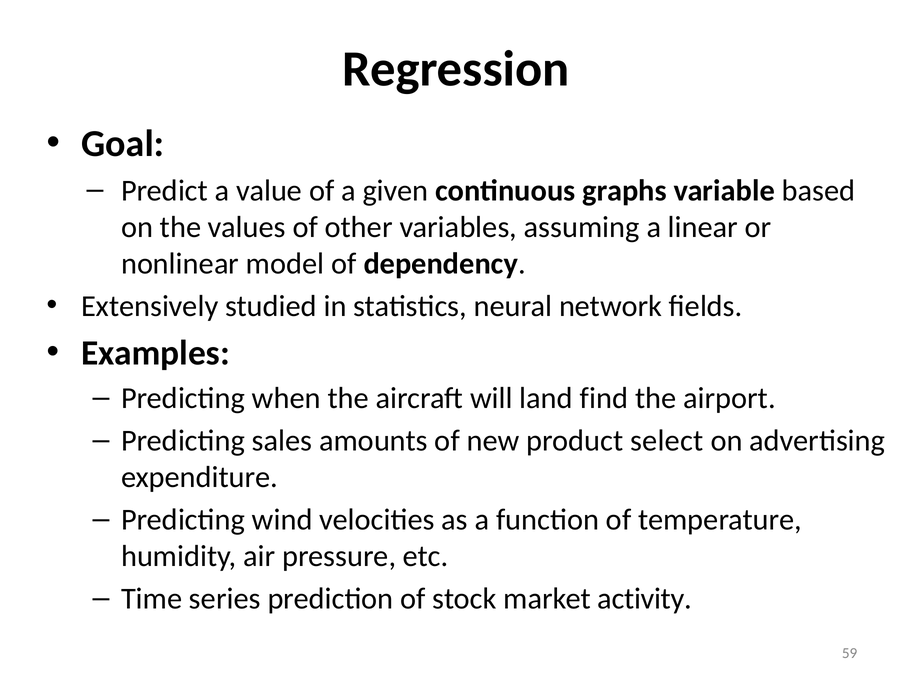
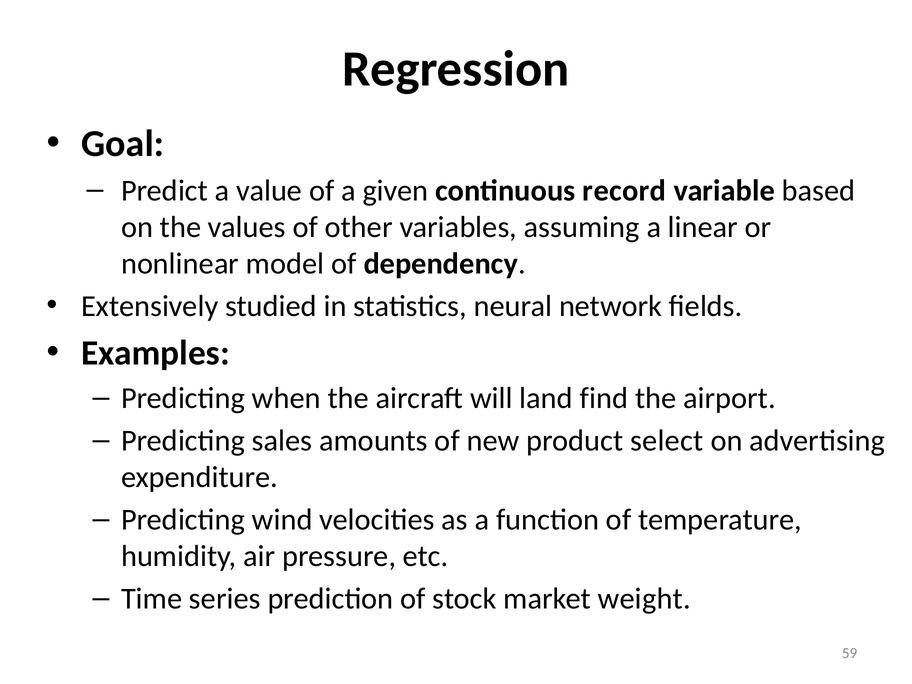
graphs: graphs -> record
activity: activity -> weight
